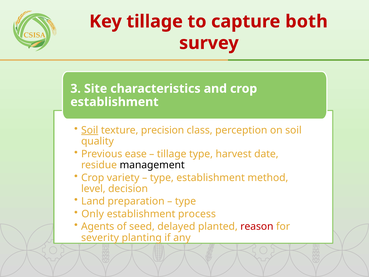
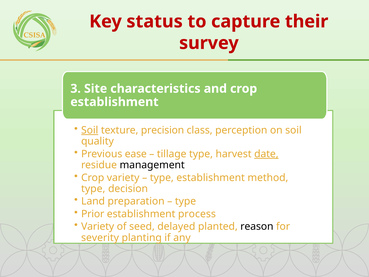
Key tillage: tillage -> status
both: both -> their
date underline: none -> present
level at (93, 189): level -> type
Only: Only -> Prior
Agents at (98, 226): Agents -> Variety
reason colour: red -> black
